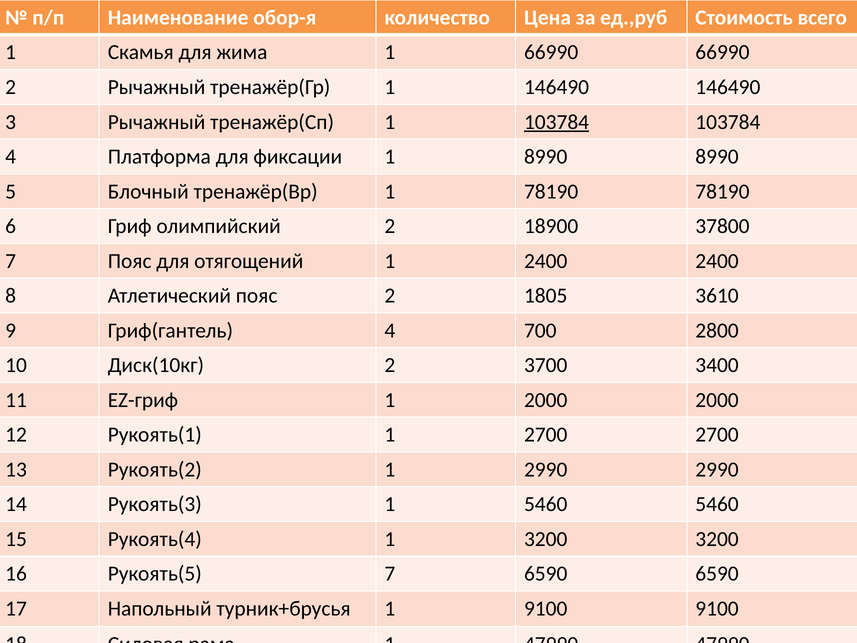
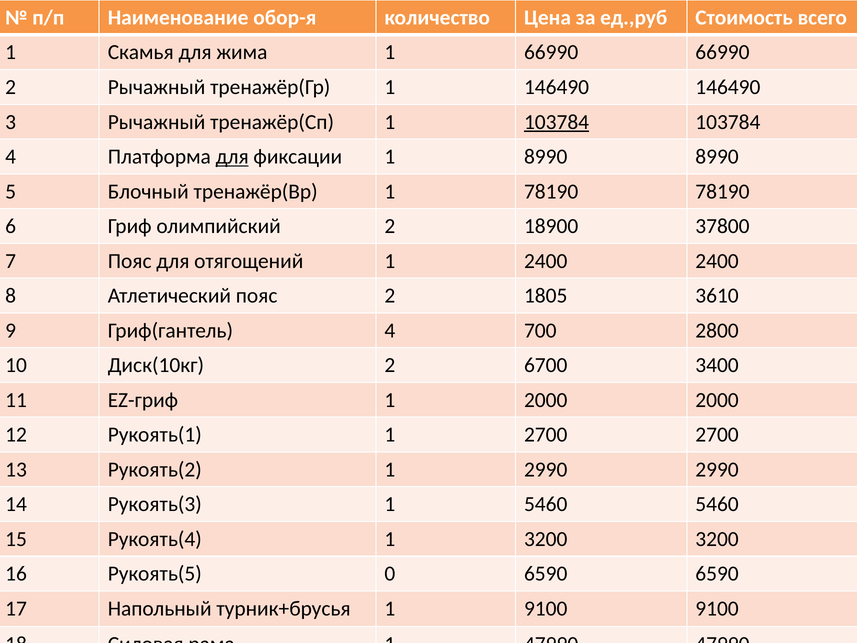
для at (232, 157) underline: none -> present
3700: 3700 -> 6700
Рукоять(5 7: 7 -> 0
